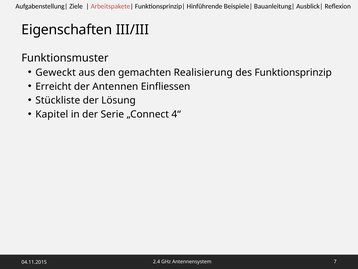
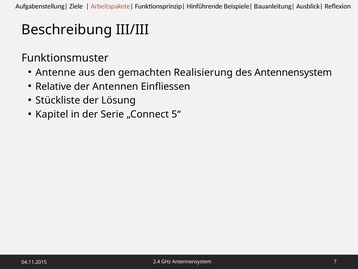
Eigenschaften: Eigenschaften -> Beschreibung
Geweckt: Geweckt -> Antenne
des Funktionsprinzip: Funktionsprinzip -> Antennensystem
Erreicht: Erreicht -> Relative
4“: 4“ -> 5“
